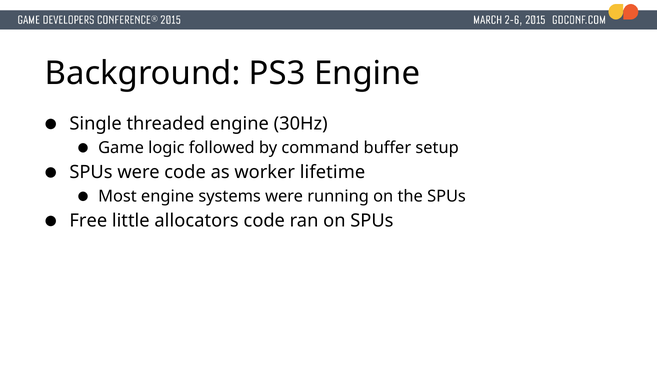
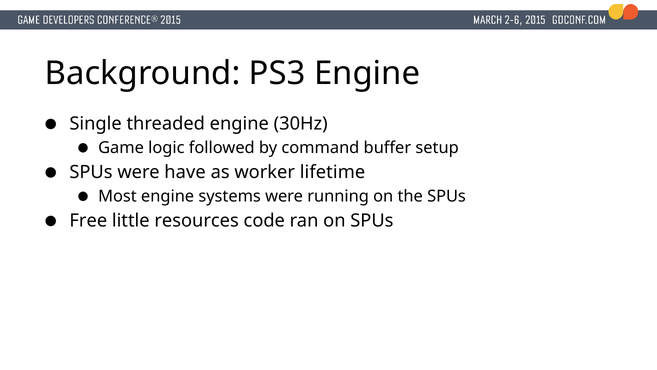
were code: code -> have
allocators: allocators -> resources
